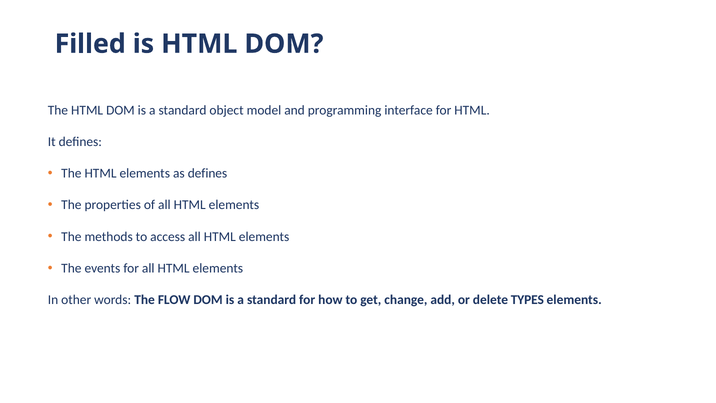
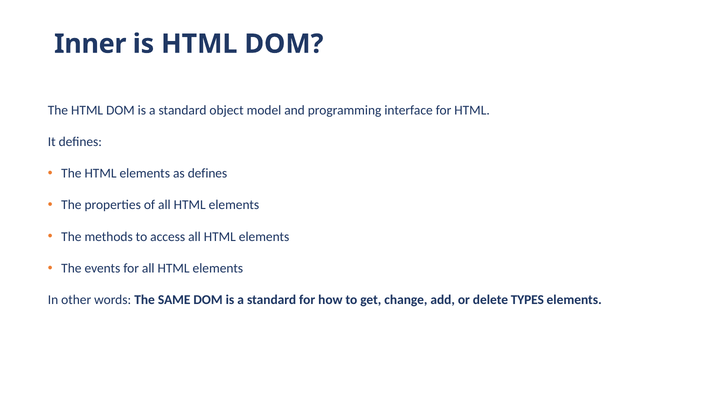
Filled: Filled -> Inner
FLOW: FLOW -> SAME
